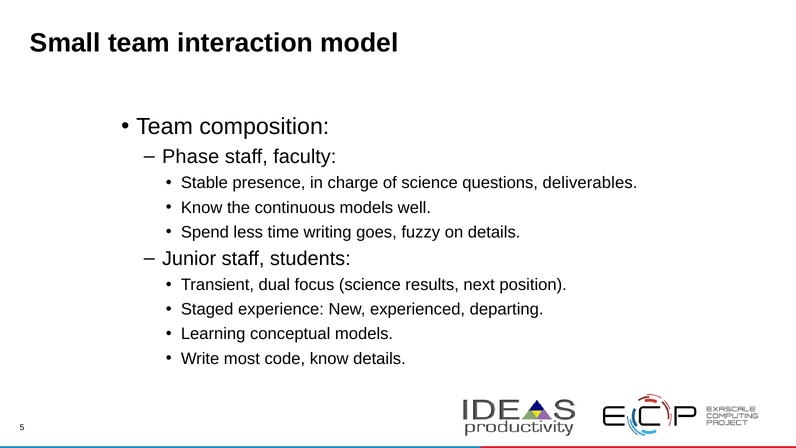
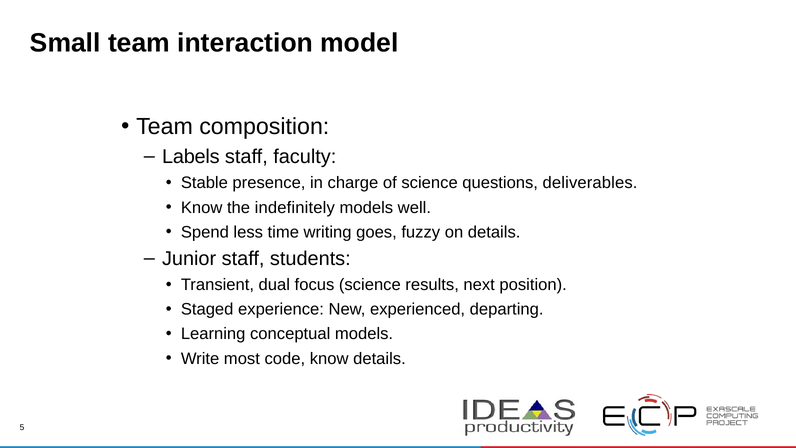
Phase: Phase -> Labels
continuous: continuous -> indefinitely
